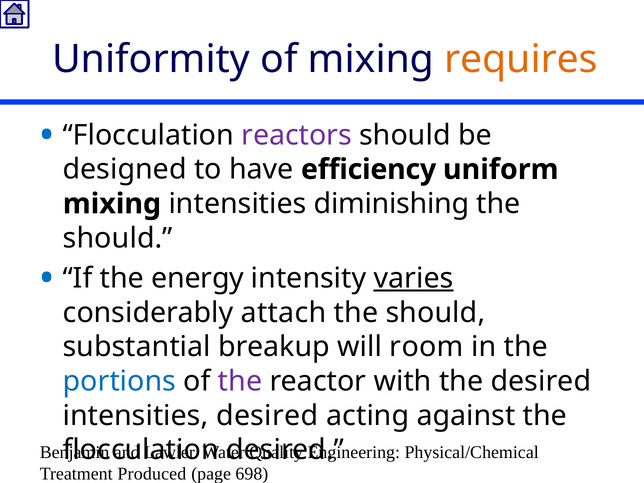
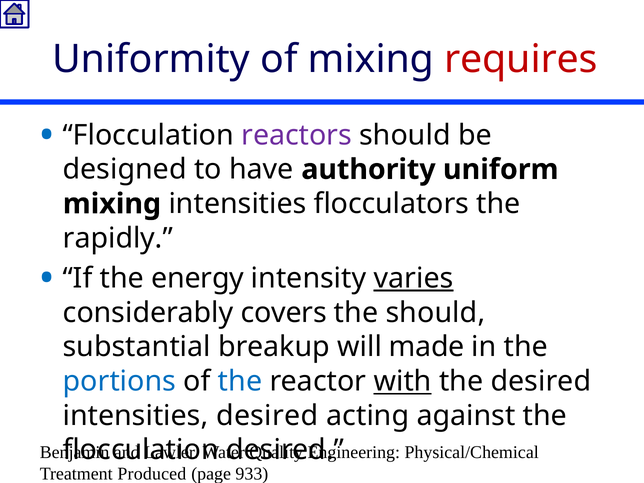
requires colour: orange -> red
efficiency: efficiency -> authority
diminishing: diminishing -> flocculators
should at (118, 238): should -> rapidly
attach: attach -> covers
room: room -> made
the at (240, 381) colour: purple -> blue
with underline: none -> present
698: 698 -> 933
